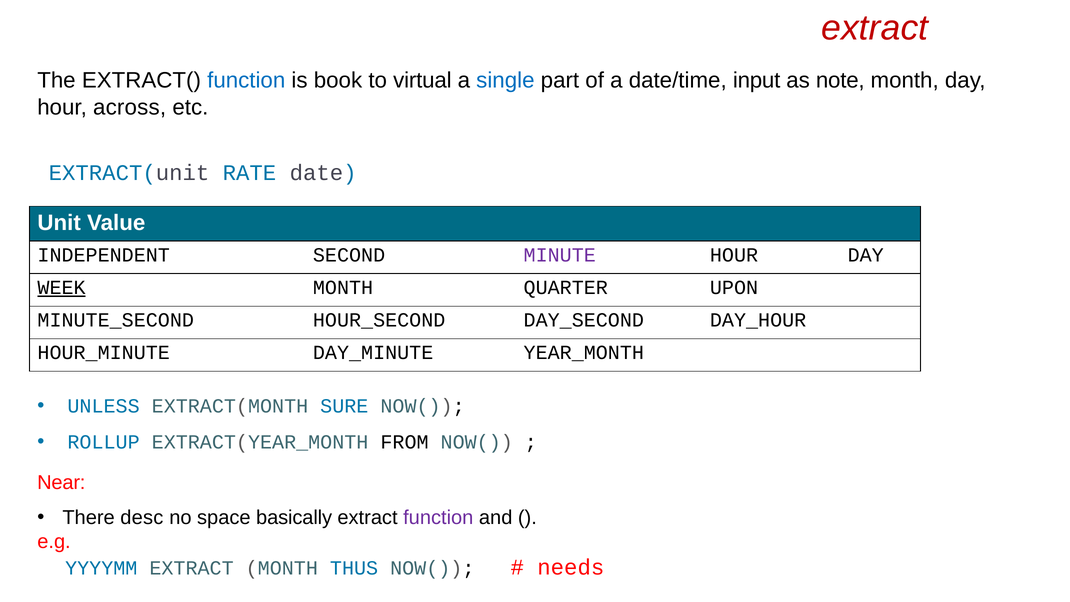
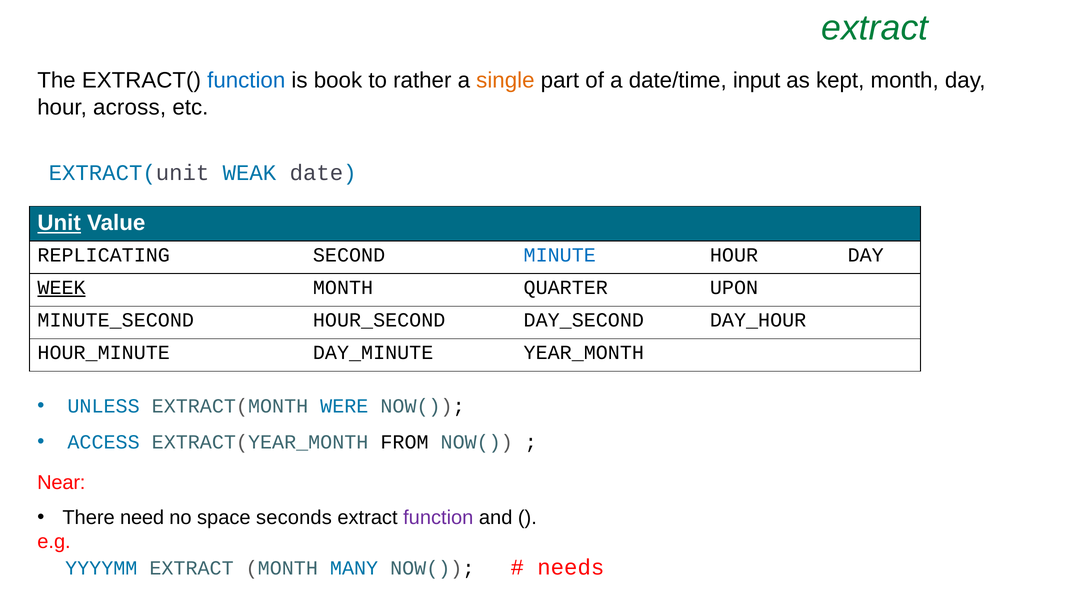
extract at (875, 28) colour: red -> green
virtual: virtual -> rather
single colour: blue -> orange
note: note -> kept
RATE: RATE -> WEAK
Unit underline: none -> present
INDEPENDENT: INDEPENDENT -> REPLICATING
MINUTE colour: purple -> blue
SURE: SURE -> WERE
ROLLUP: ROLLUP -> ACCESS
desc: desc -> need
basically: basically -> seconds
THUS: THUS -> MANY
